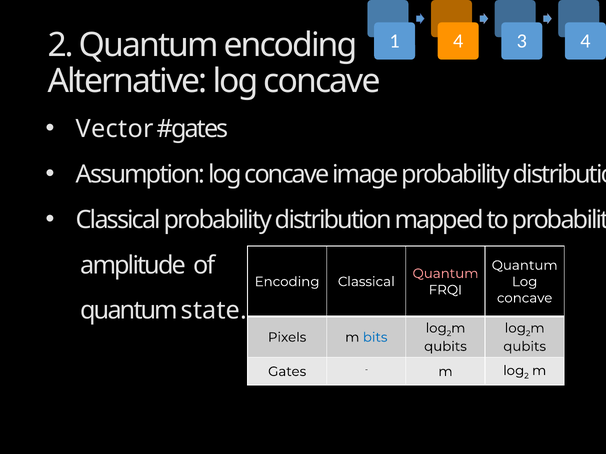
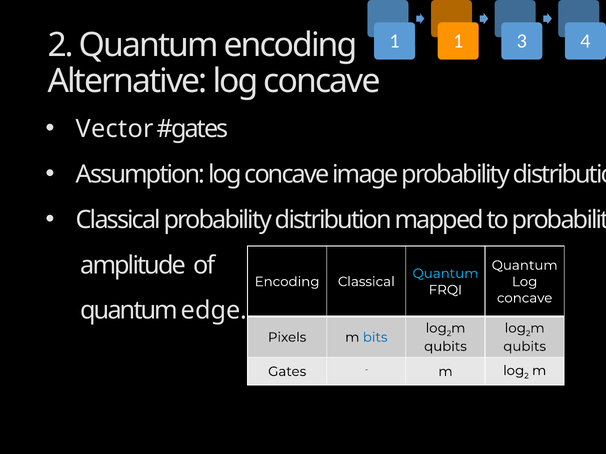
4 at (458, 41): 4 -> 1
Quantum at (445, 274) colour: pink -> light blue
state: state -> edge
